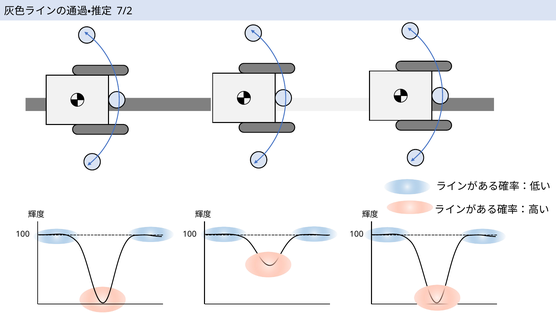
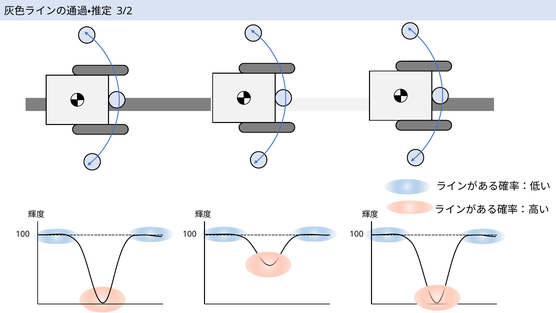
7/2: 7/2 -> 3/2
